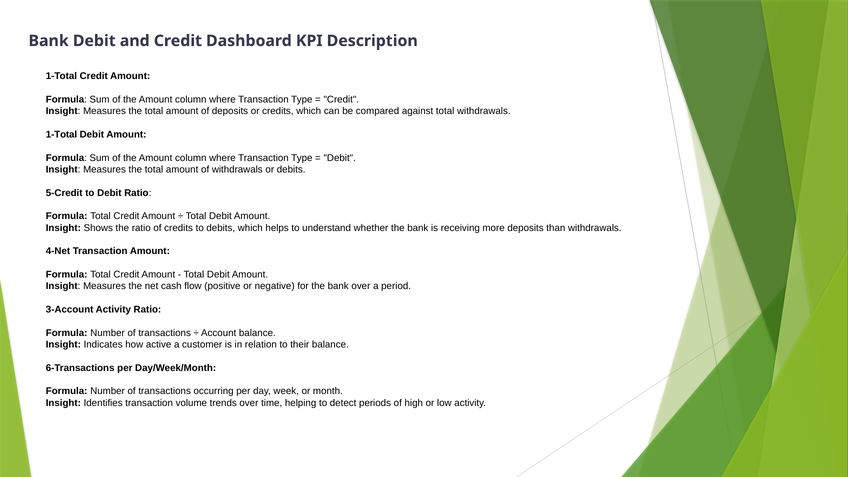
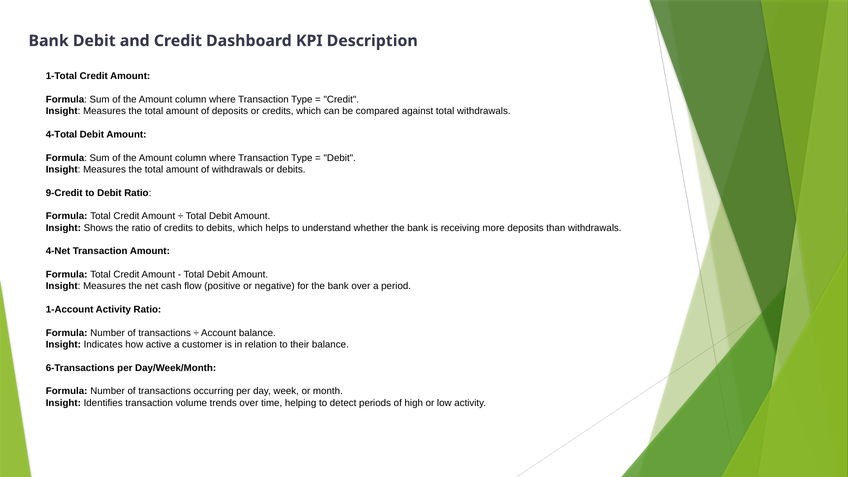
1-Total at (61, 135): 1-Total -> 4-Total
5-Credit: 5-Credit -> 9-Credit
3-Account: 3-Account -> 1-Account
